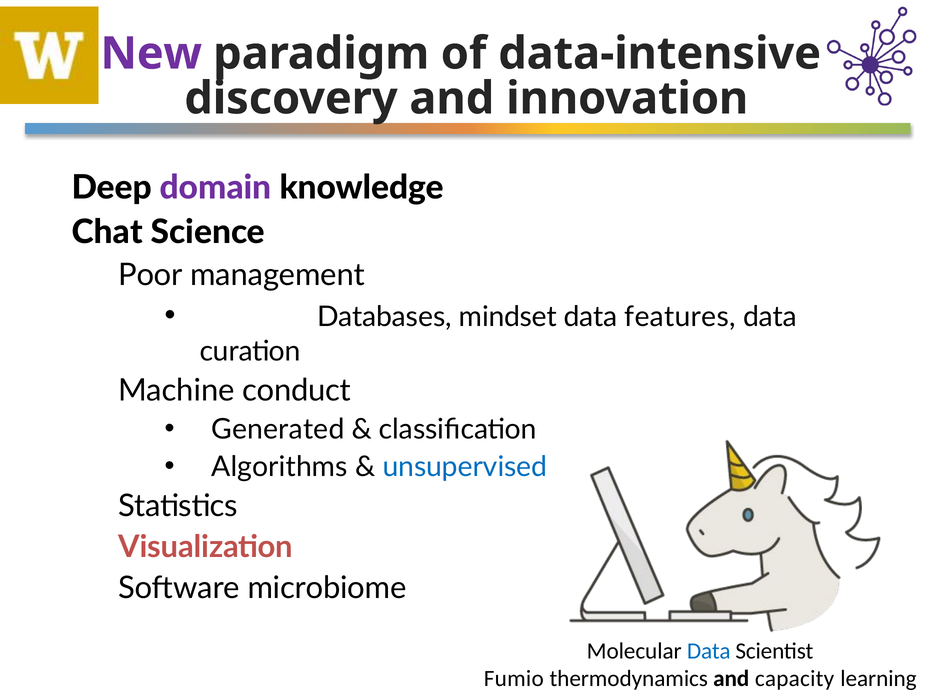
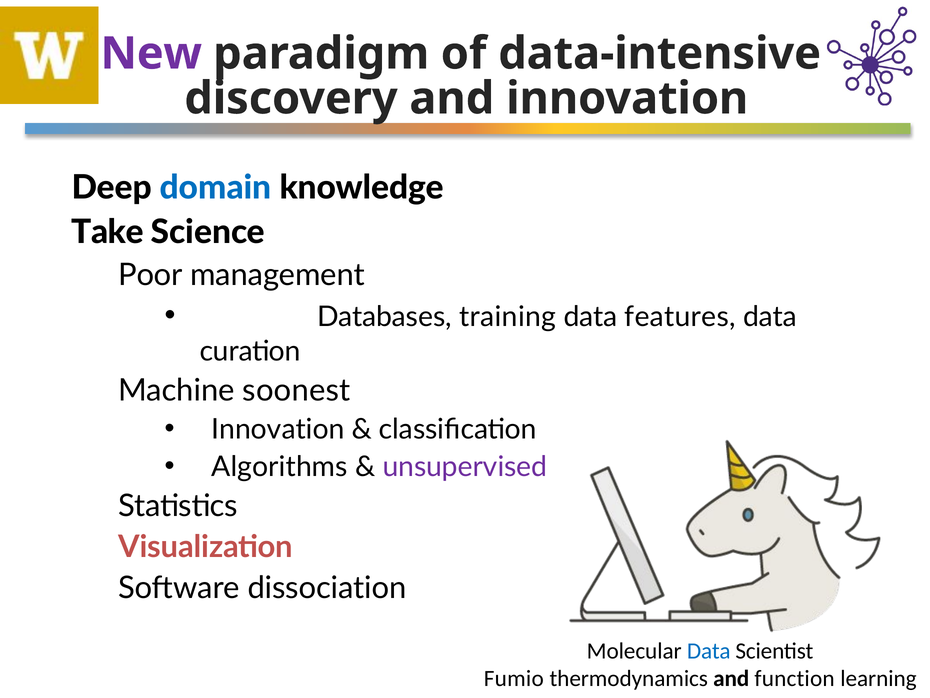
domain colour: purple -> blue
Chat: Chat -> Take
mindset: mindset -> training
conduct: conduct -> soonest
Generated at (278, 429): Generated -> Innovation
unsupervised colour: blue -> purple
microbiome: microbiome -> dissociation
capacity: capacity -> function
